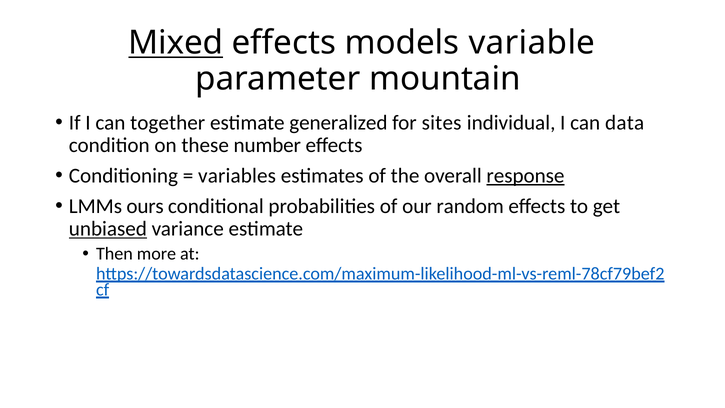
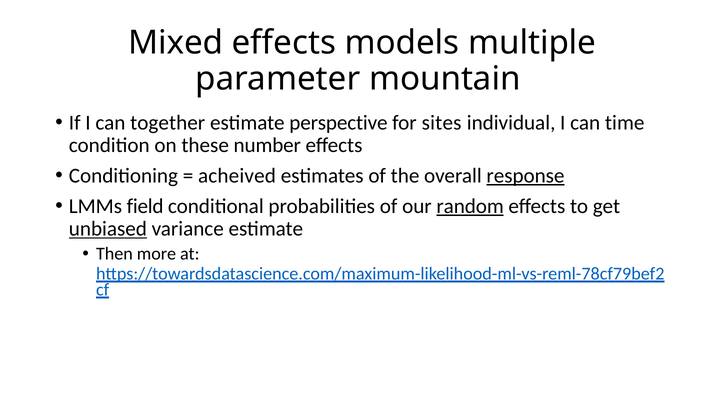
Mixed underline: present -> none
variable: variable -> multiple
generalized: generalized -> perspective
data: data -> time
variables: variables -> acheived
ours: ours -> field
random underline: none -> present
